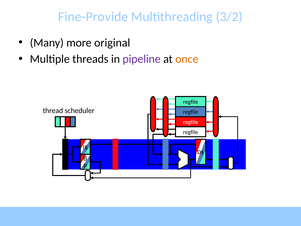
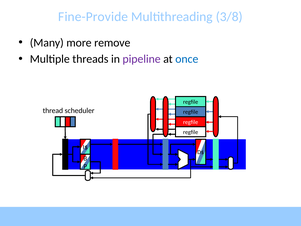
3/2: 3/2 -> 3/8
original: original -> remove
once colour: orange -> blue
